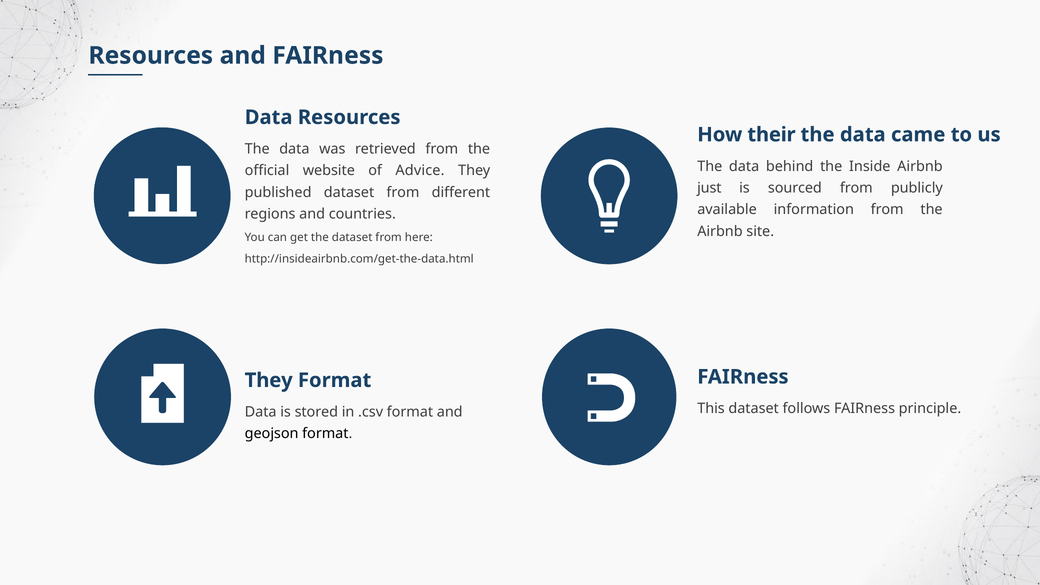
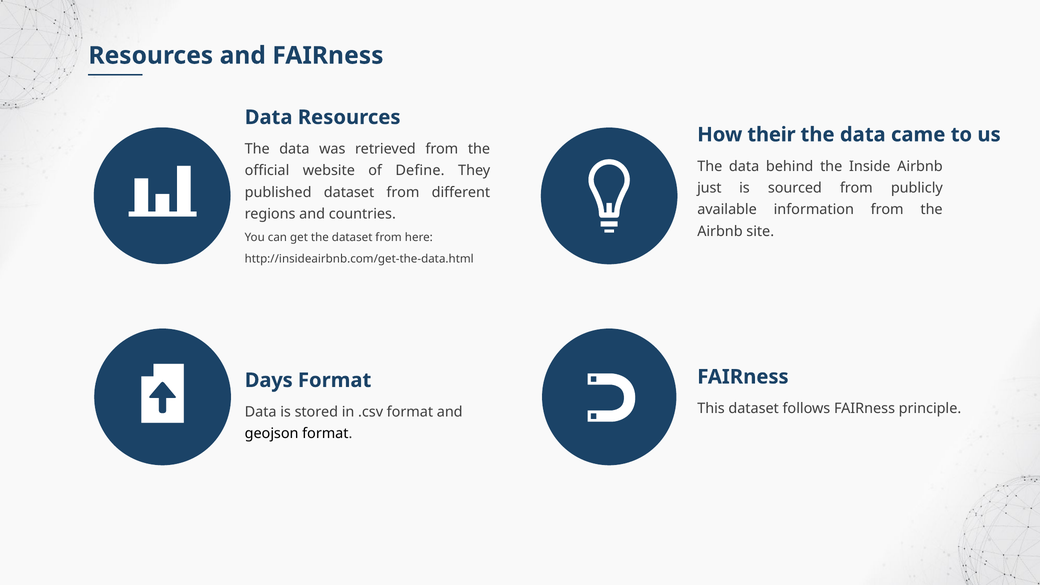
Advice: Advice -> Define
They at (269, 380): They -> Days
